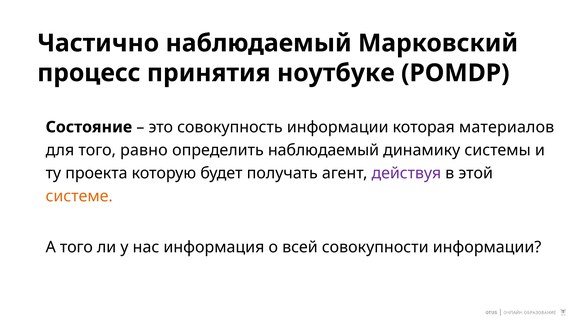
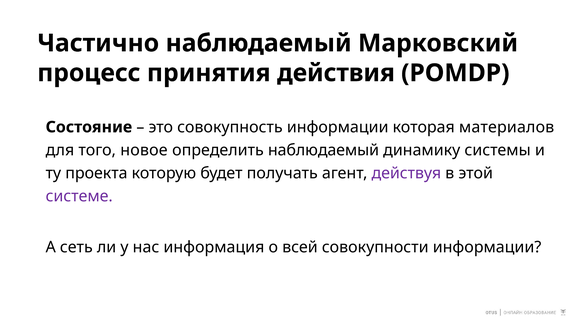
ноутбуке: ноутбуке -> действия
равно: равно -> новое
системе colour: orange -> purple
А того: того -> сеть
